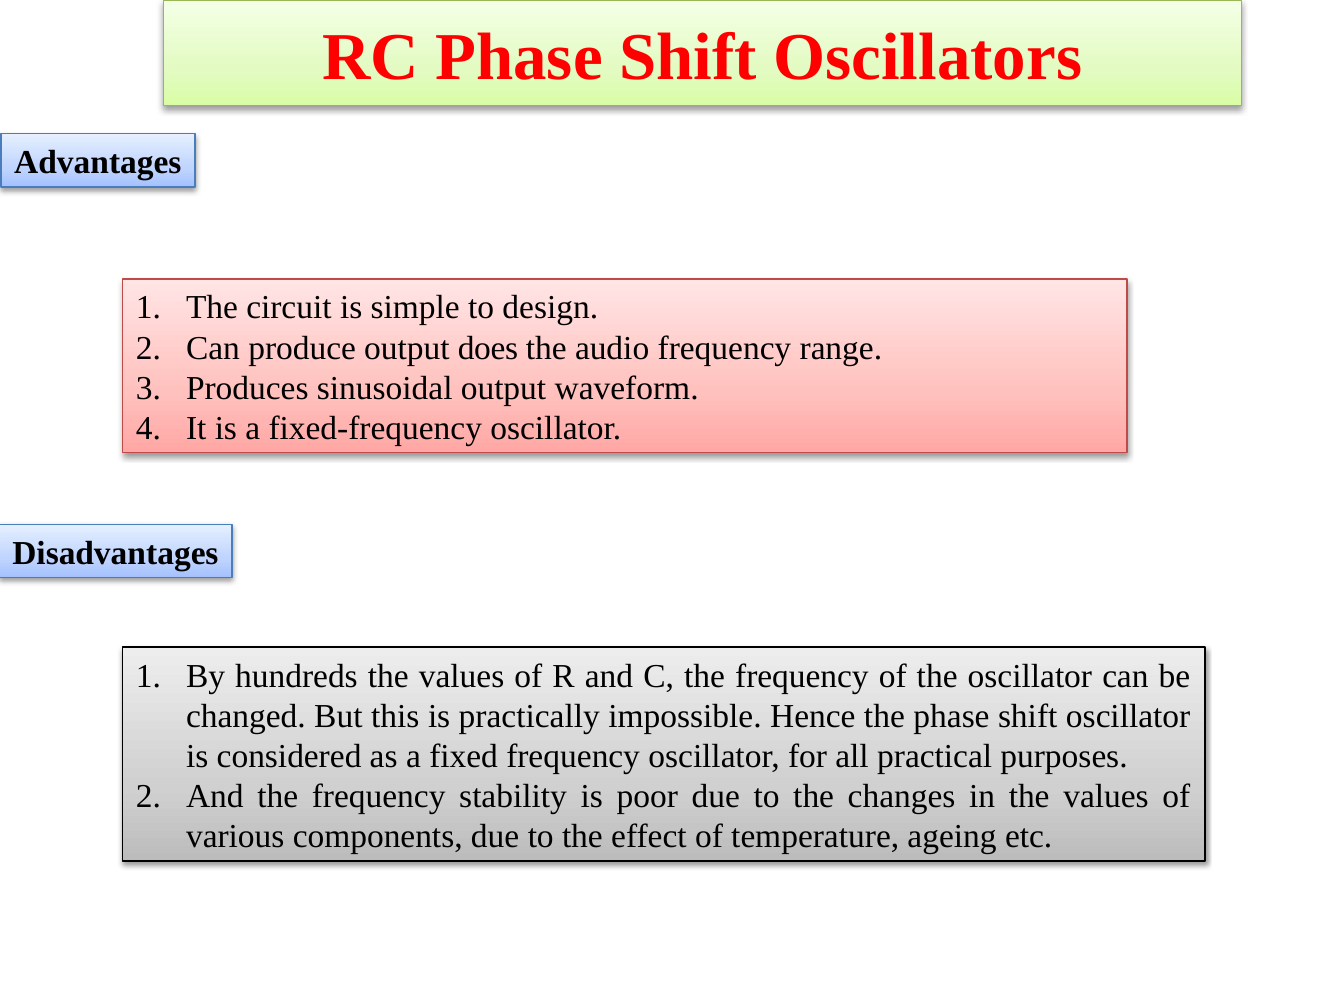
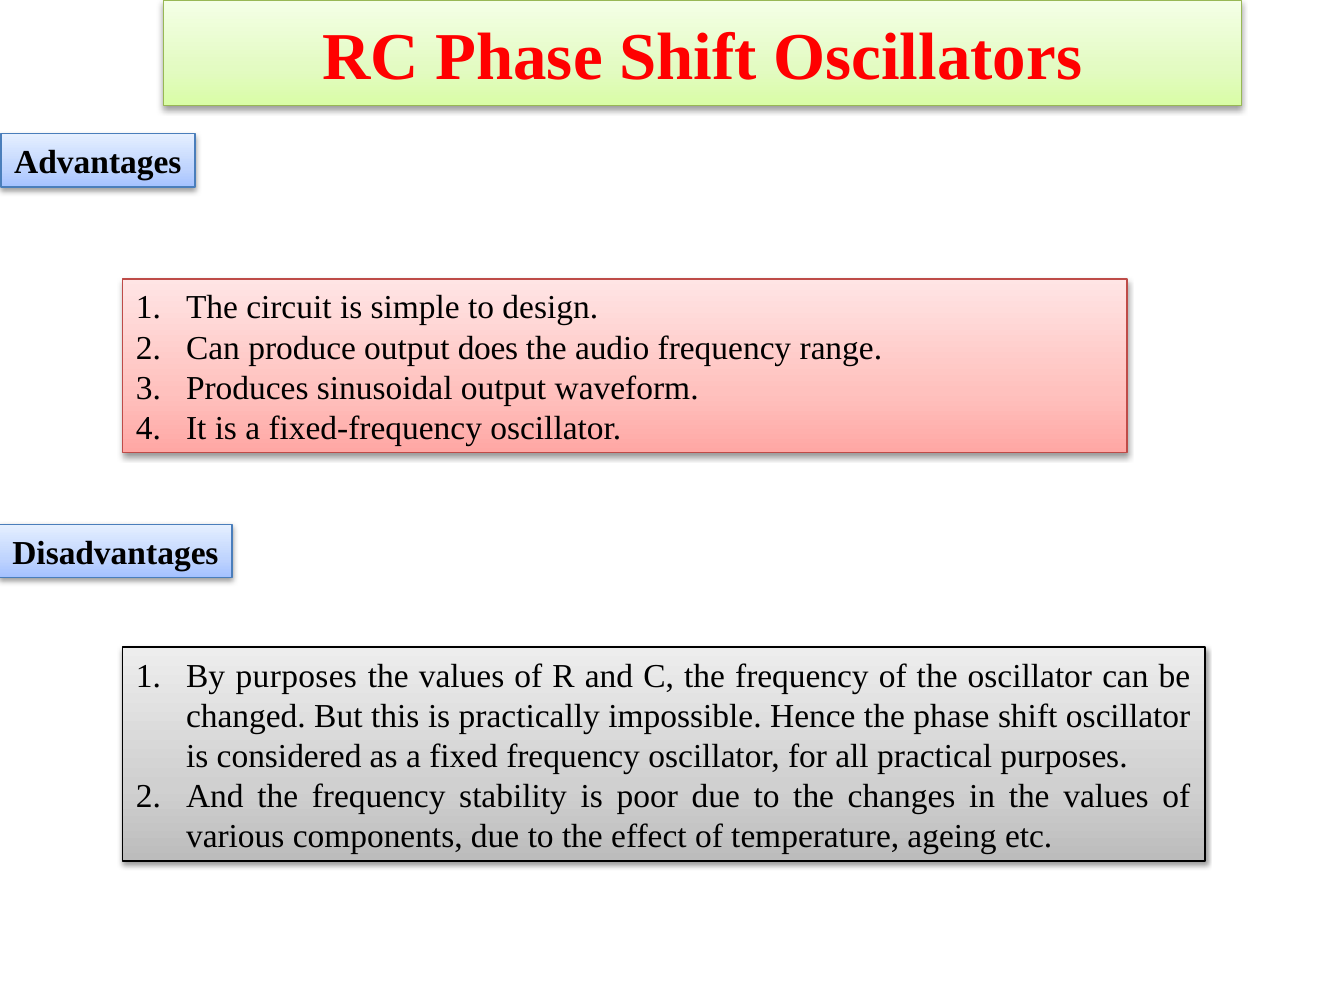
By hundreds: hundreds -> purposes
